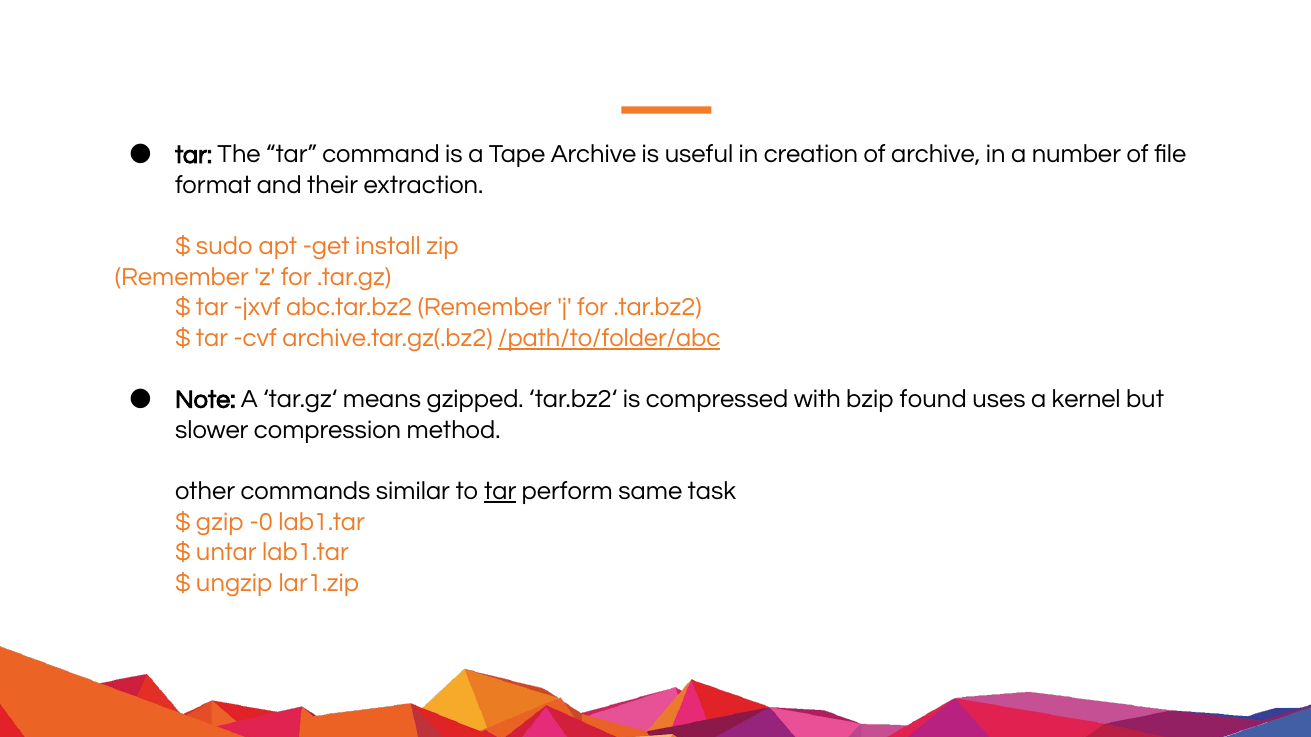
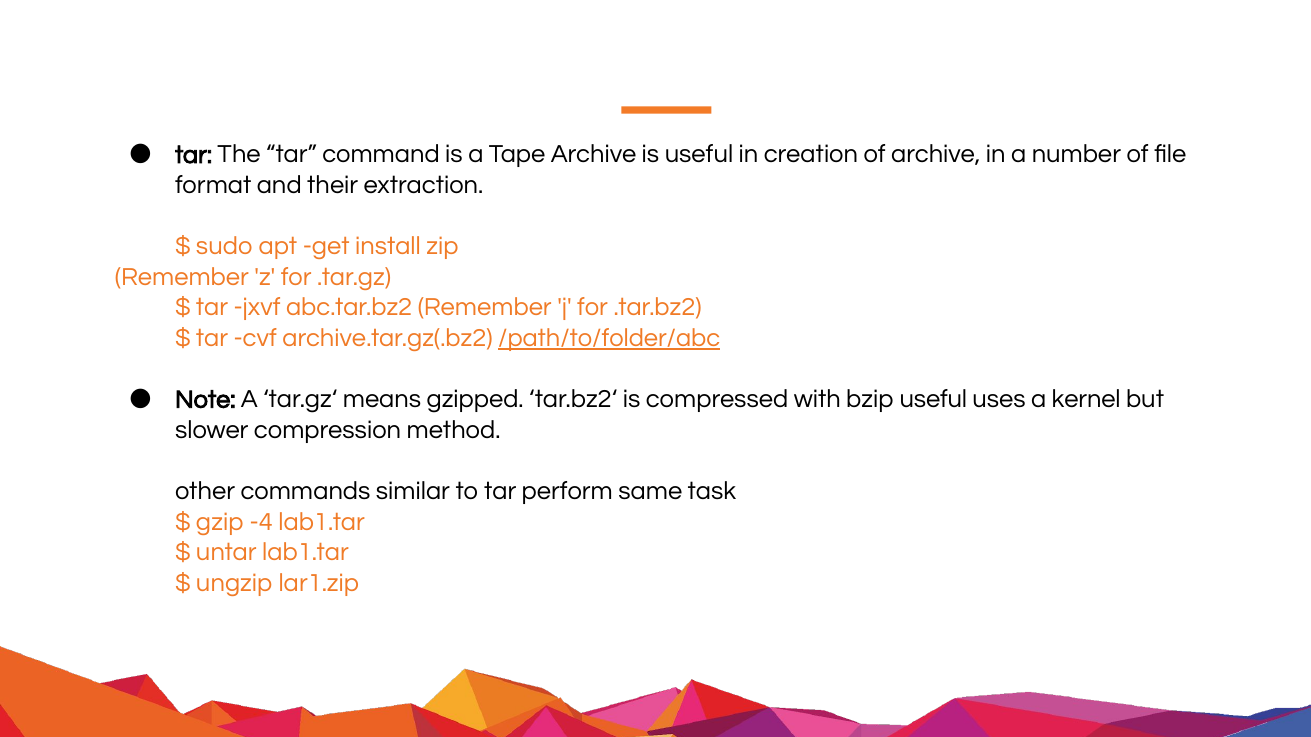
bzip found: found -> useful
tar at (500, 491) underline: present -> none
-0: -0 -> -4
